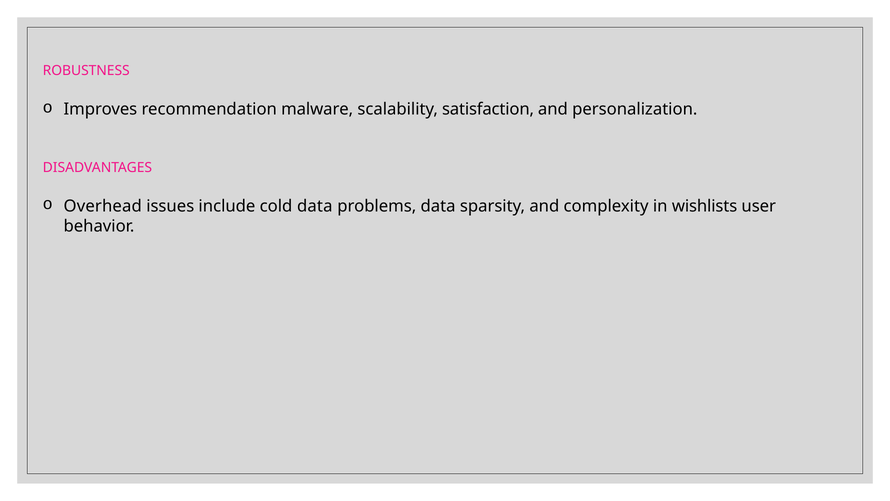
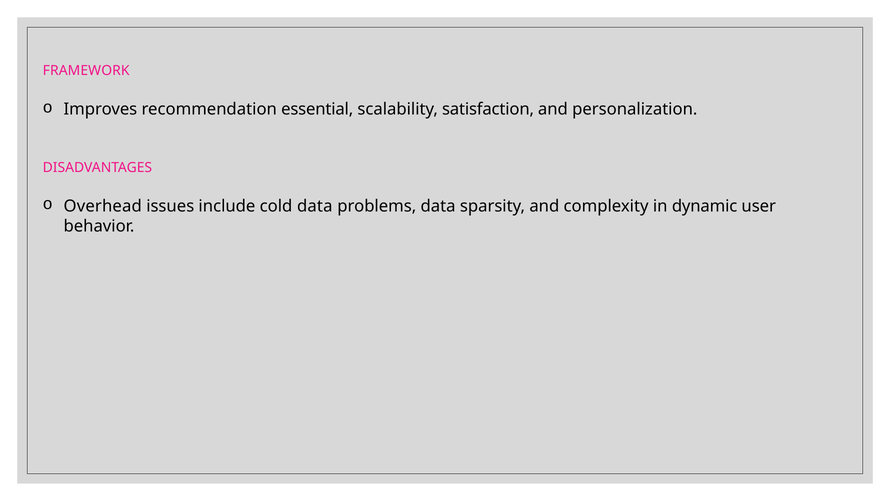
ROBUSTNESS: ROBUSTNESS -> FRAMEWORK
malware: malware -> essential
wishlists: wishlists -> dynamic
